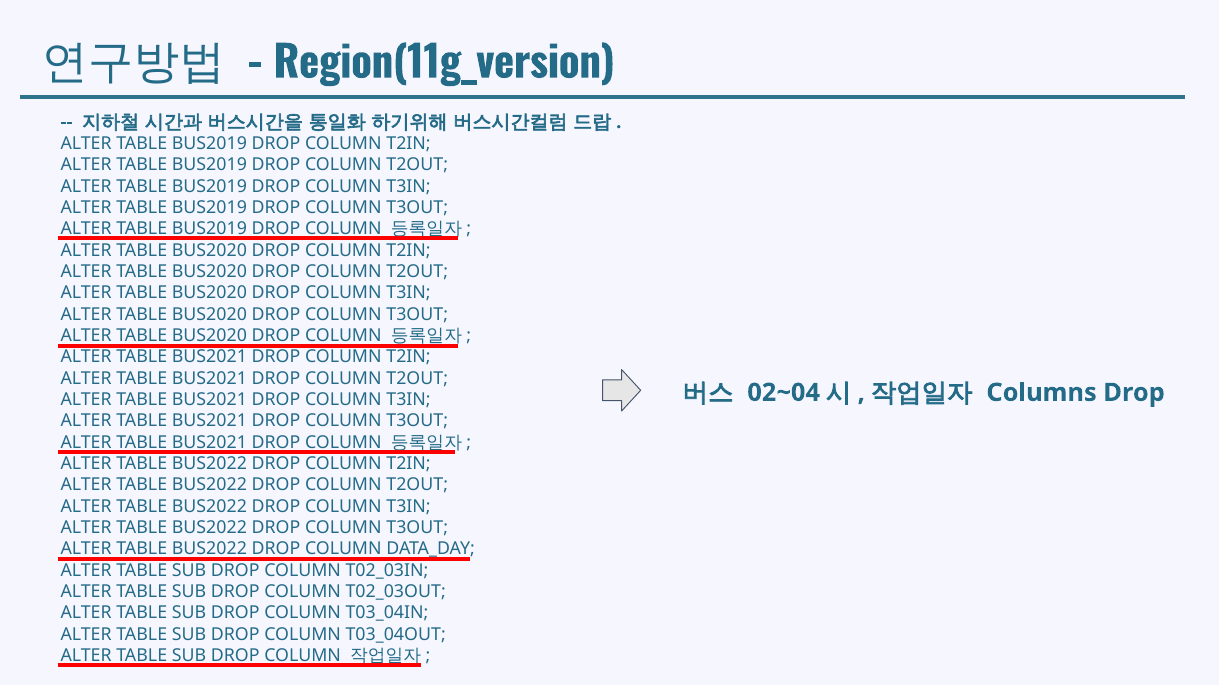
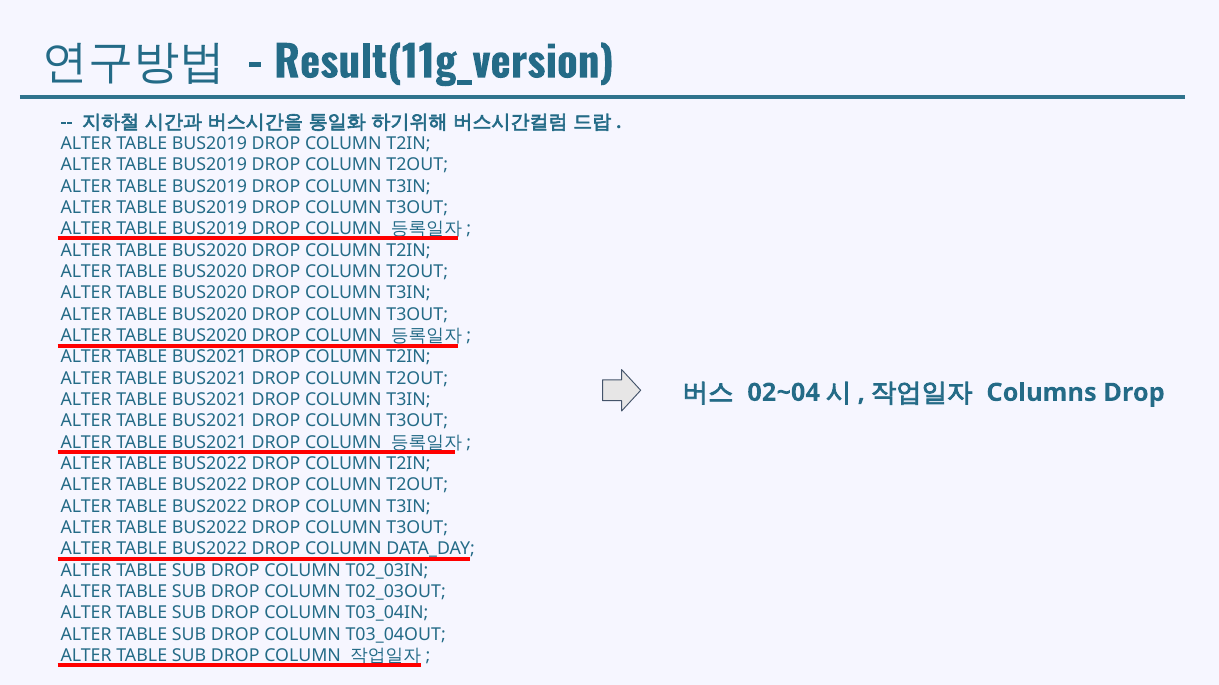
Region(11g_version: Region(11g_version -> Result(11g_version
